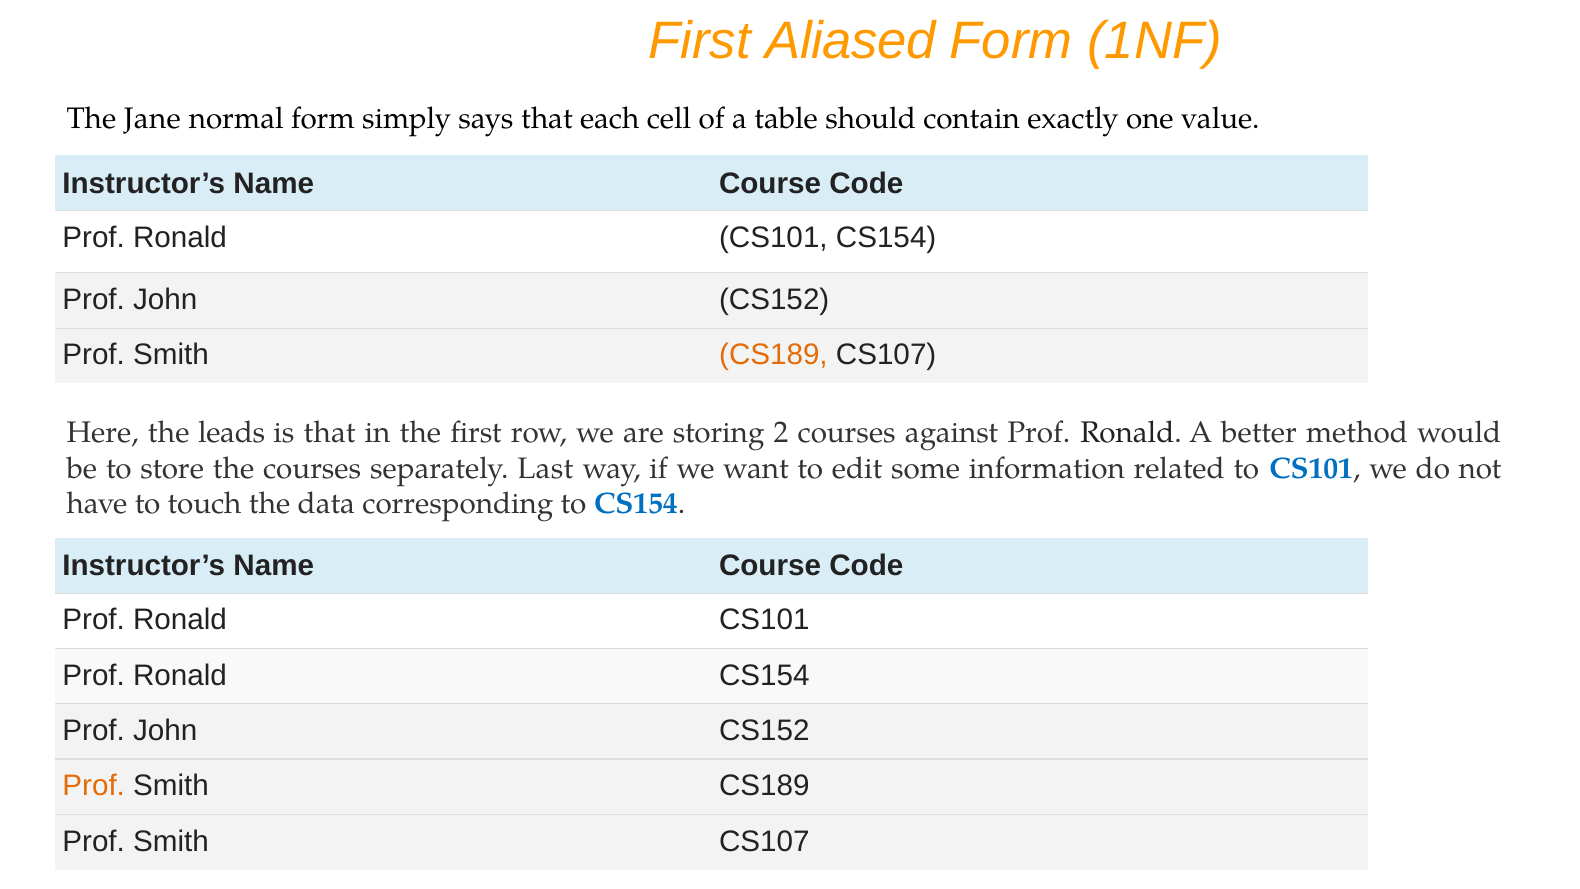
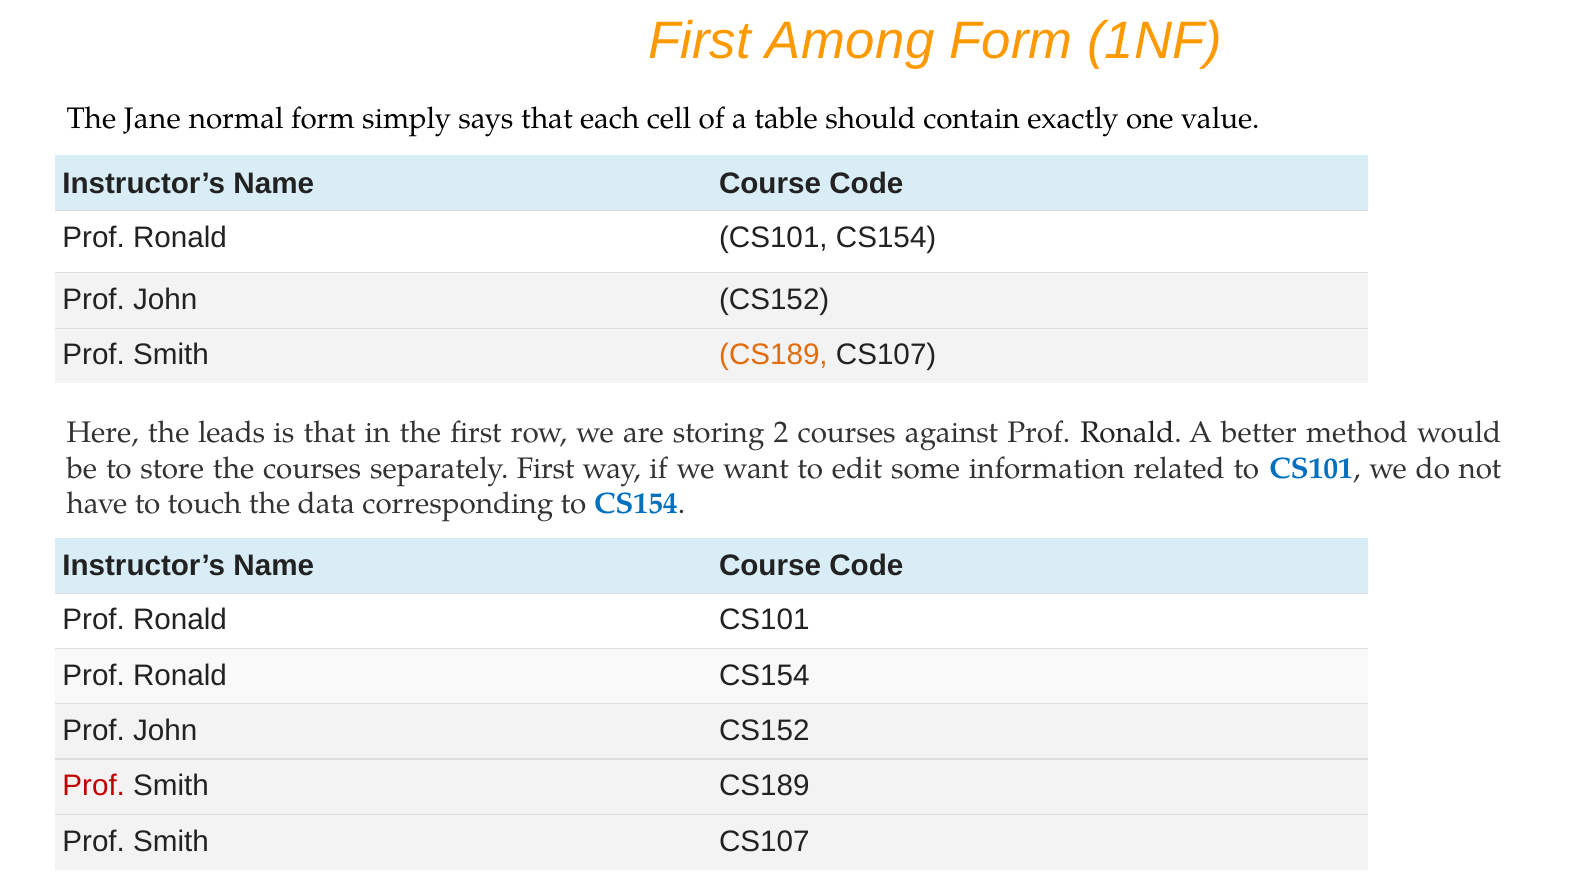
Aliased: Aliased -> Among
separately Last: Last -> First
Prof at (94, 786) colour: orange -> red
